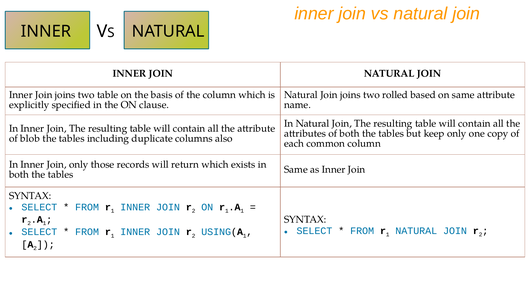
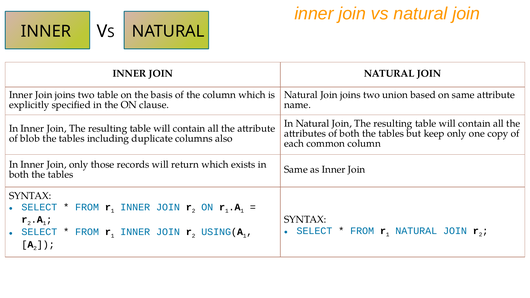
rolled: rolled -> union
